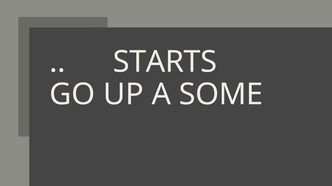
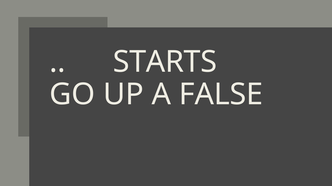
SOME: SOME -> FALSE
